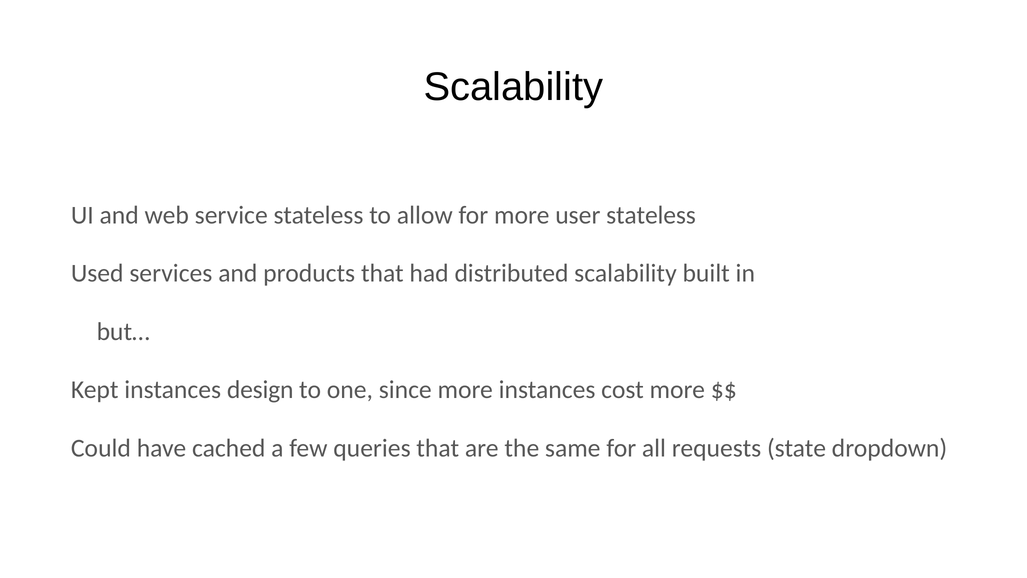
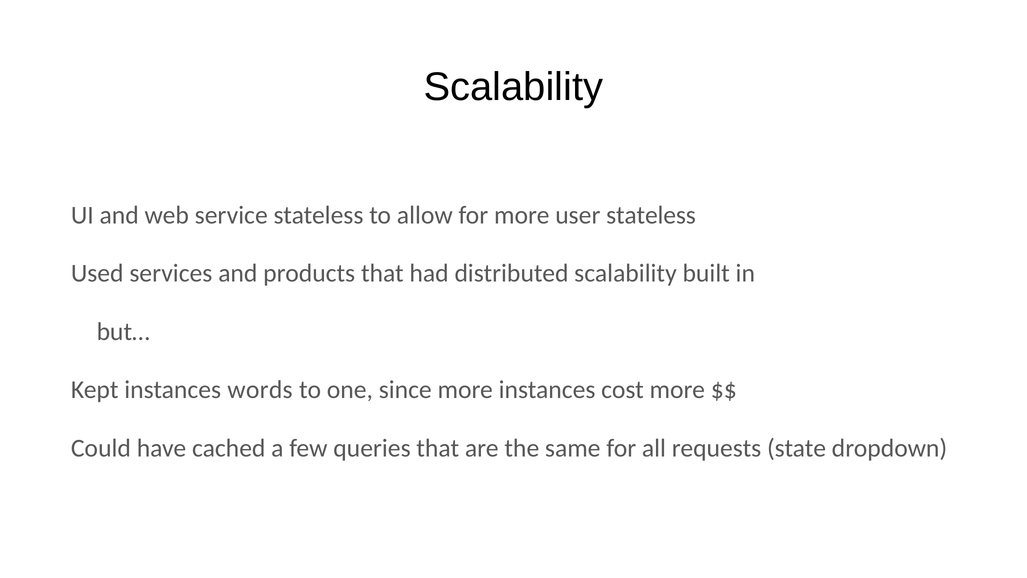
design: design -> words
